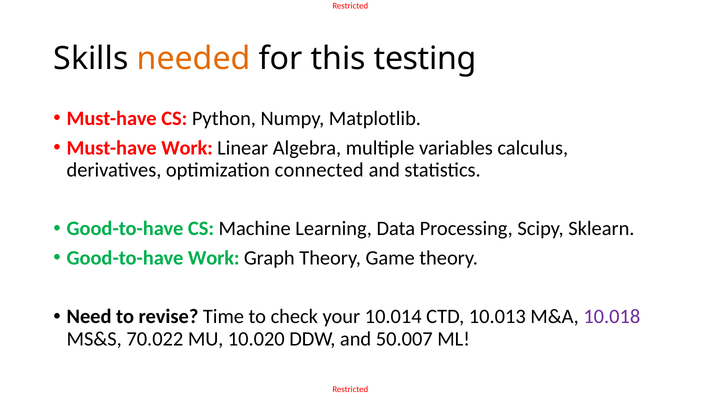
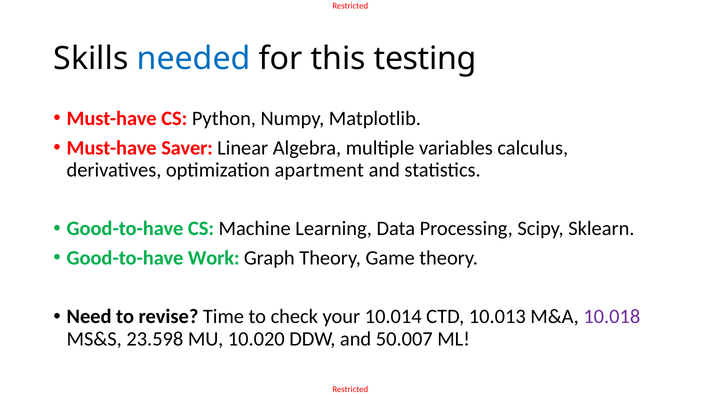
needed colour: orange -> blue
Must-have Work: Work -> Saver
connected: connected -> apartment
70.022: 70.022 -> 23.598
